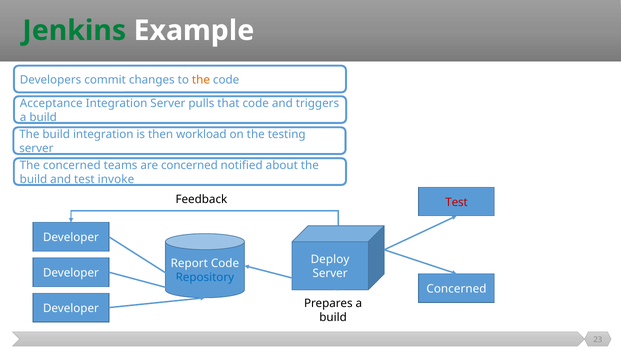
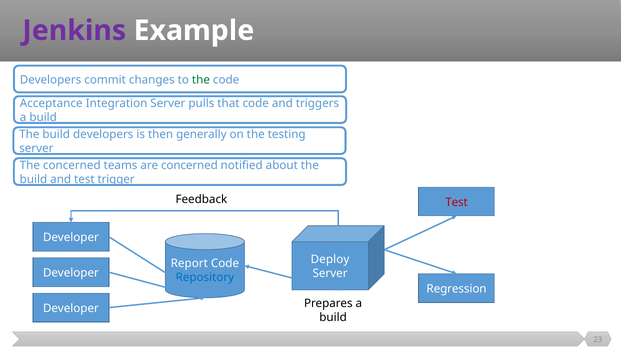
Jenkins colour: green -> purple
the at (201, 80) colour: orange -> green
The build integration: integration -> developers
workload: workload -> generally
invoke: invoke -> trigger
Concerned at (456, 289): Concerned -> Regression
